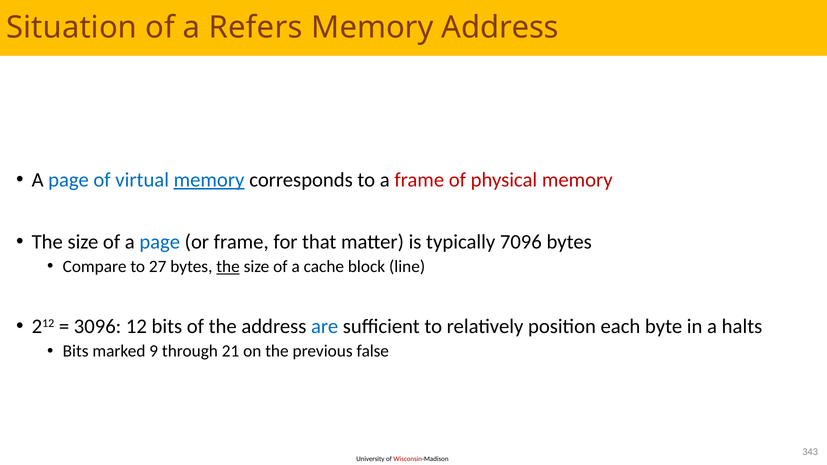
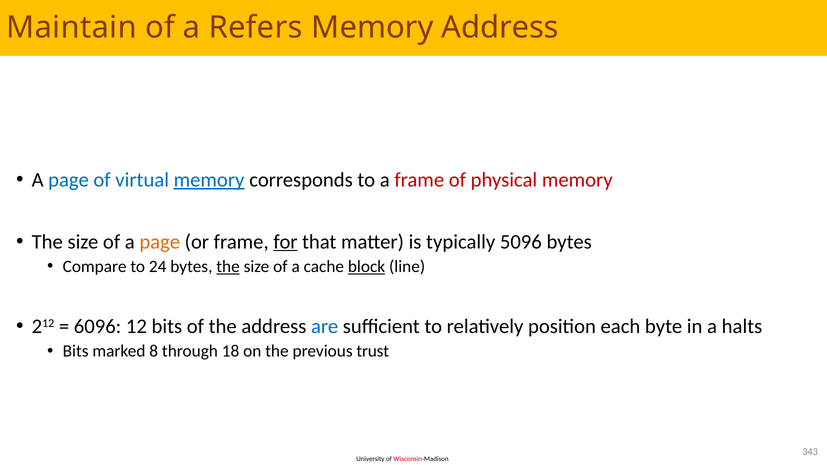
Situation: Situation -> Maintain
page at (160, 242) colour: blue -> orange
for underline: none -> present
7096: 7096 -> 5096
27: 27 -> 24
block underline: none -> present
3096: 3096 -> 6096
9: 9 -> 8
21: 21 -> 18
false: false -> trust
